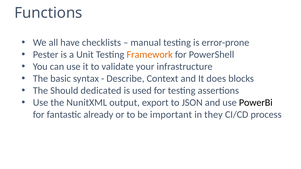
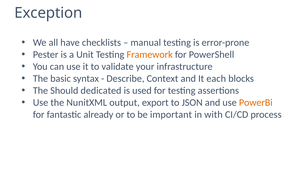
Functions: Functions -> Exception
does: does -> each
PowerBi colour: black -> orange
they: they -> with
